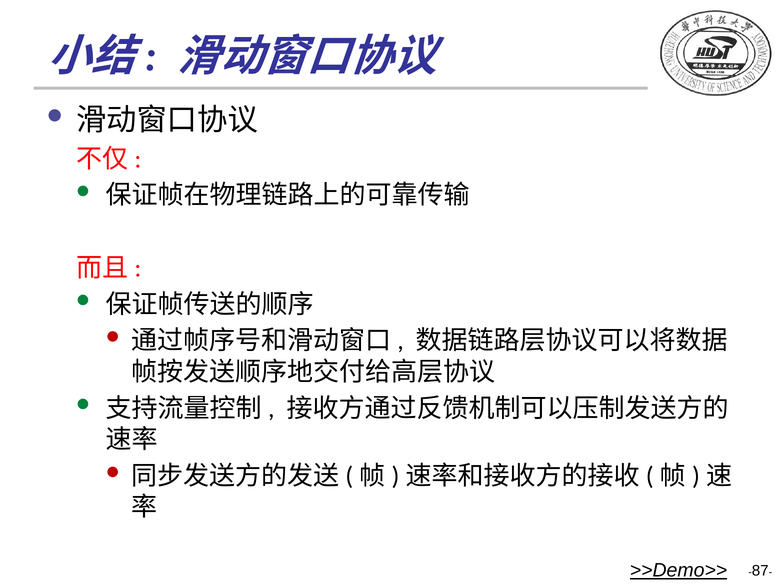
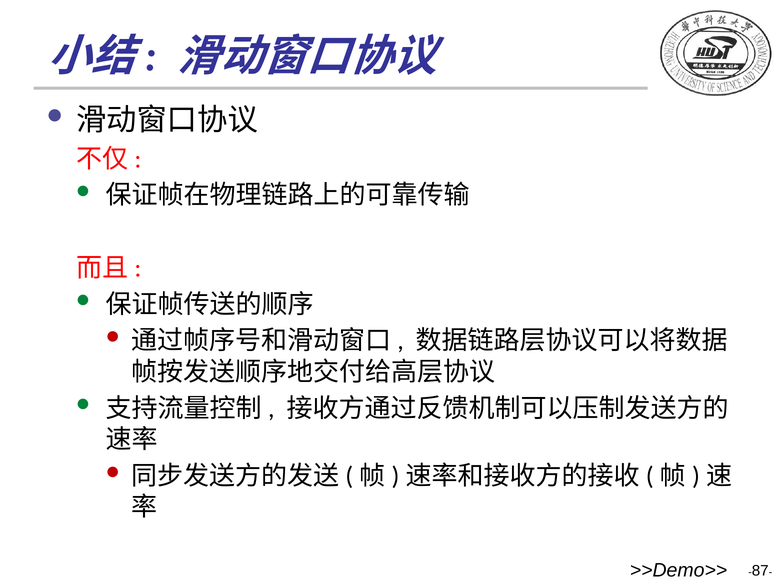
>>Demo>> underline: present -> none
